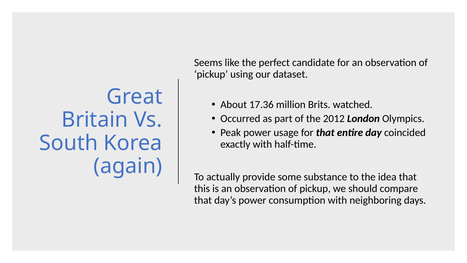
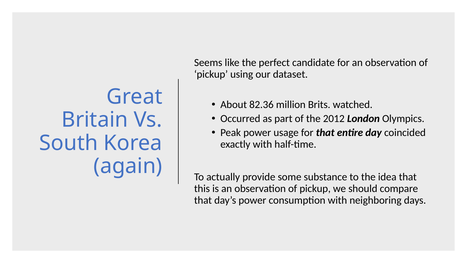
17.36: 17.36 -> 82.36
